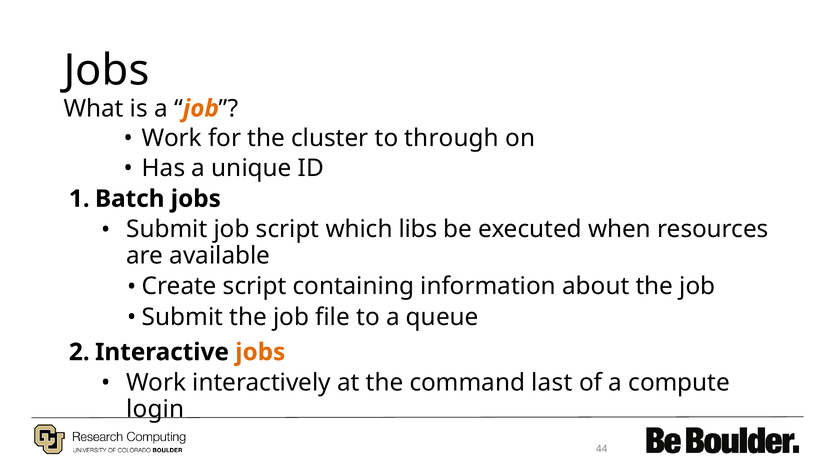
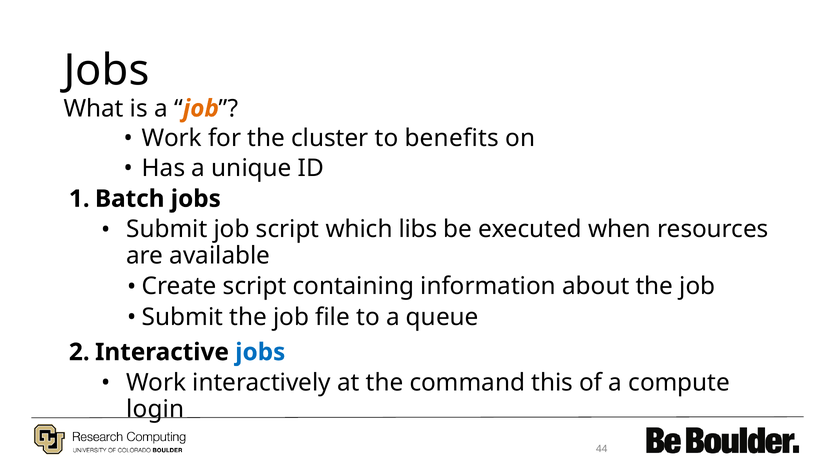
through: through -> benefits
jobs at (260, 352) colour: orange -> blue
last: last -> this
